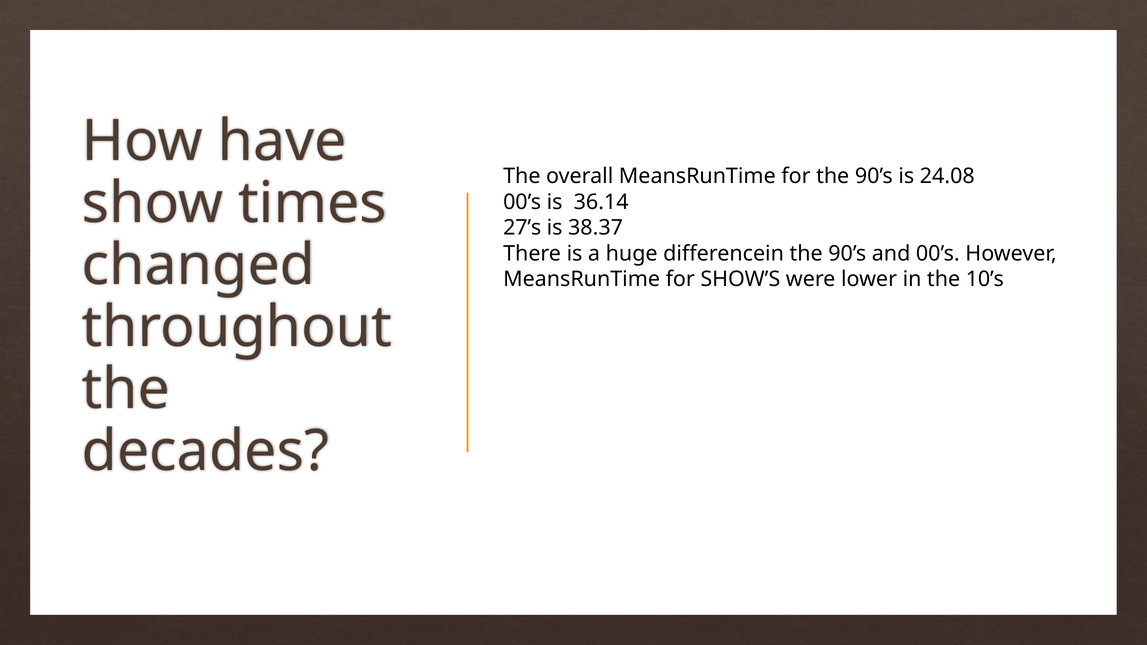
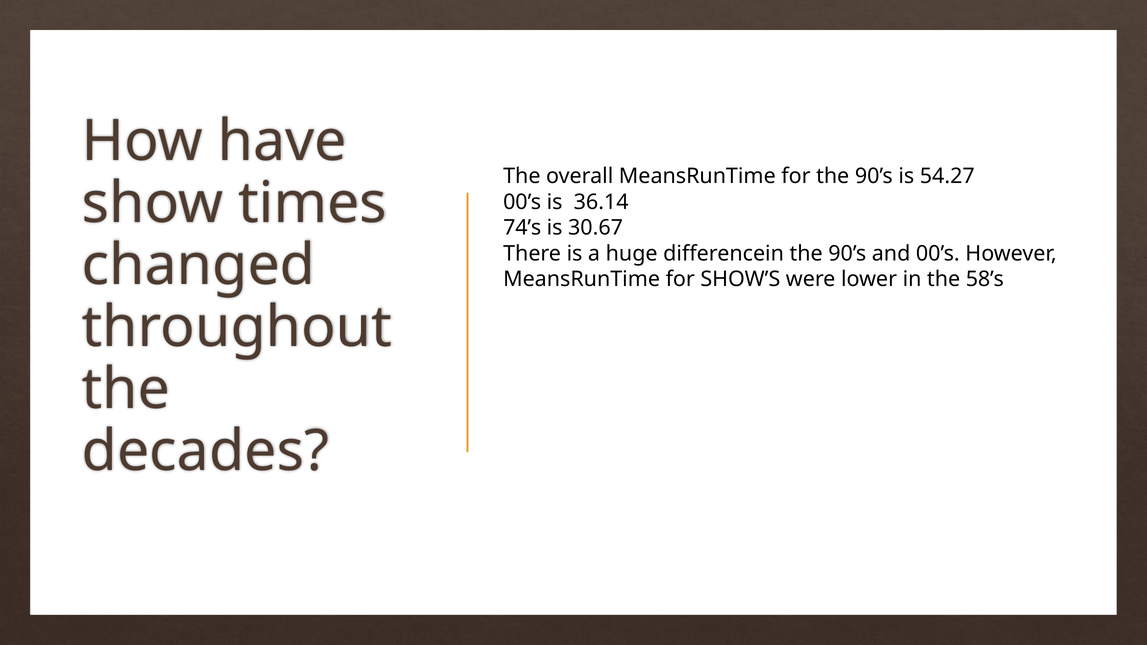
24.08: 24.08 -> 54.27
27’s: 27’s -> 74’s
38.37: 38.37 -> 30.67
10’s: 10’s -> 58’s
